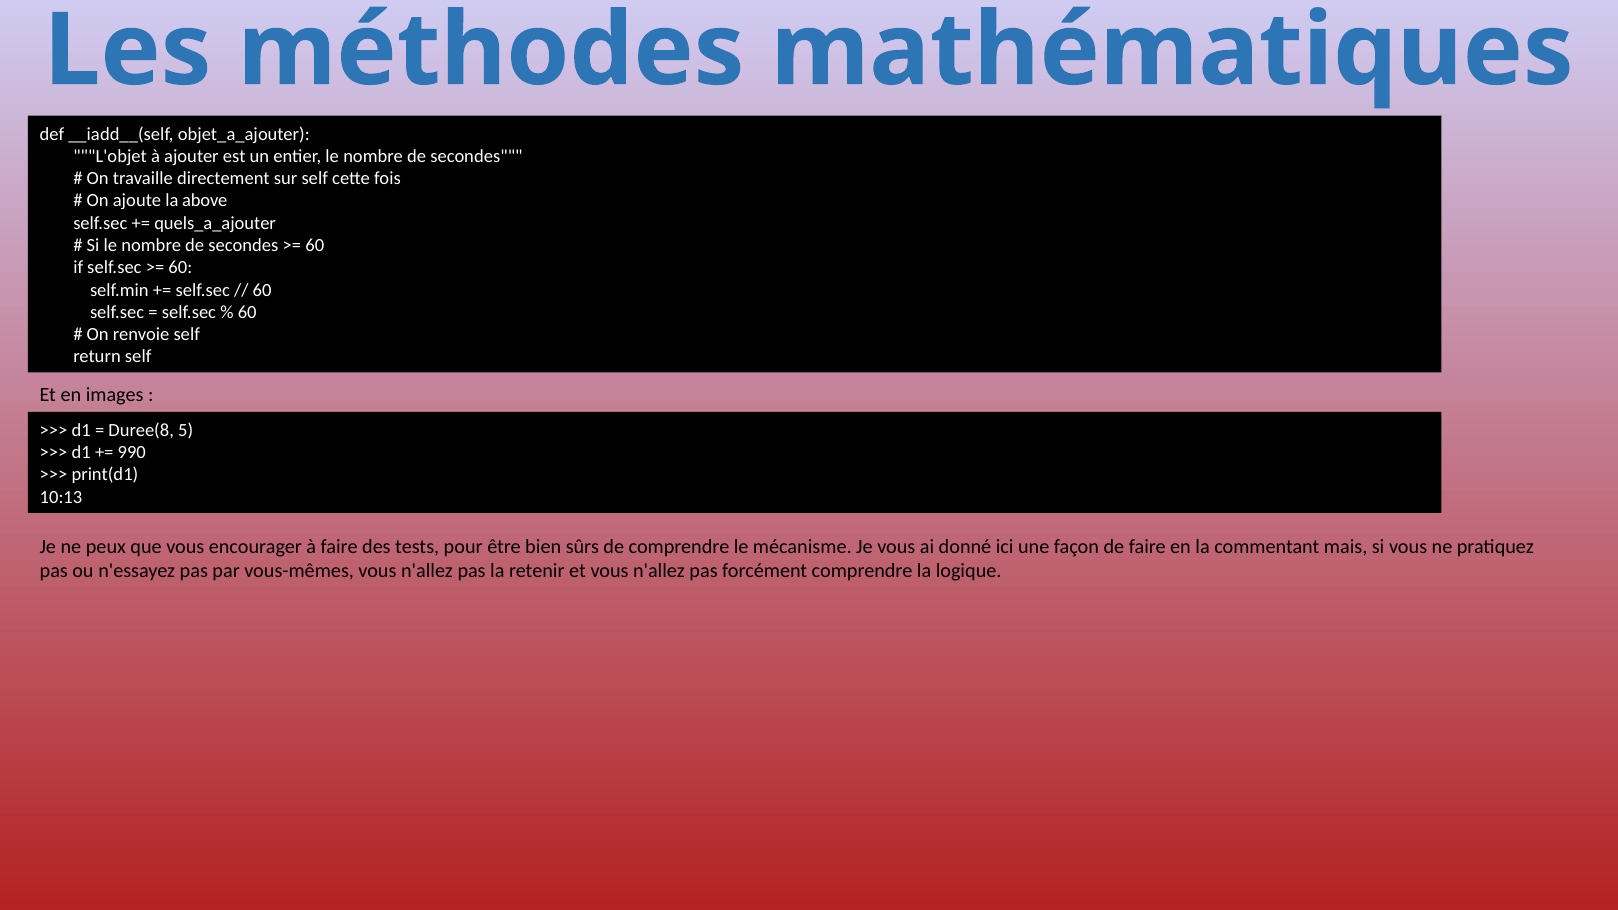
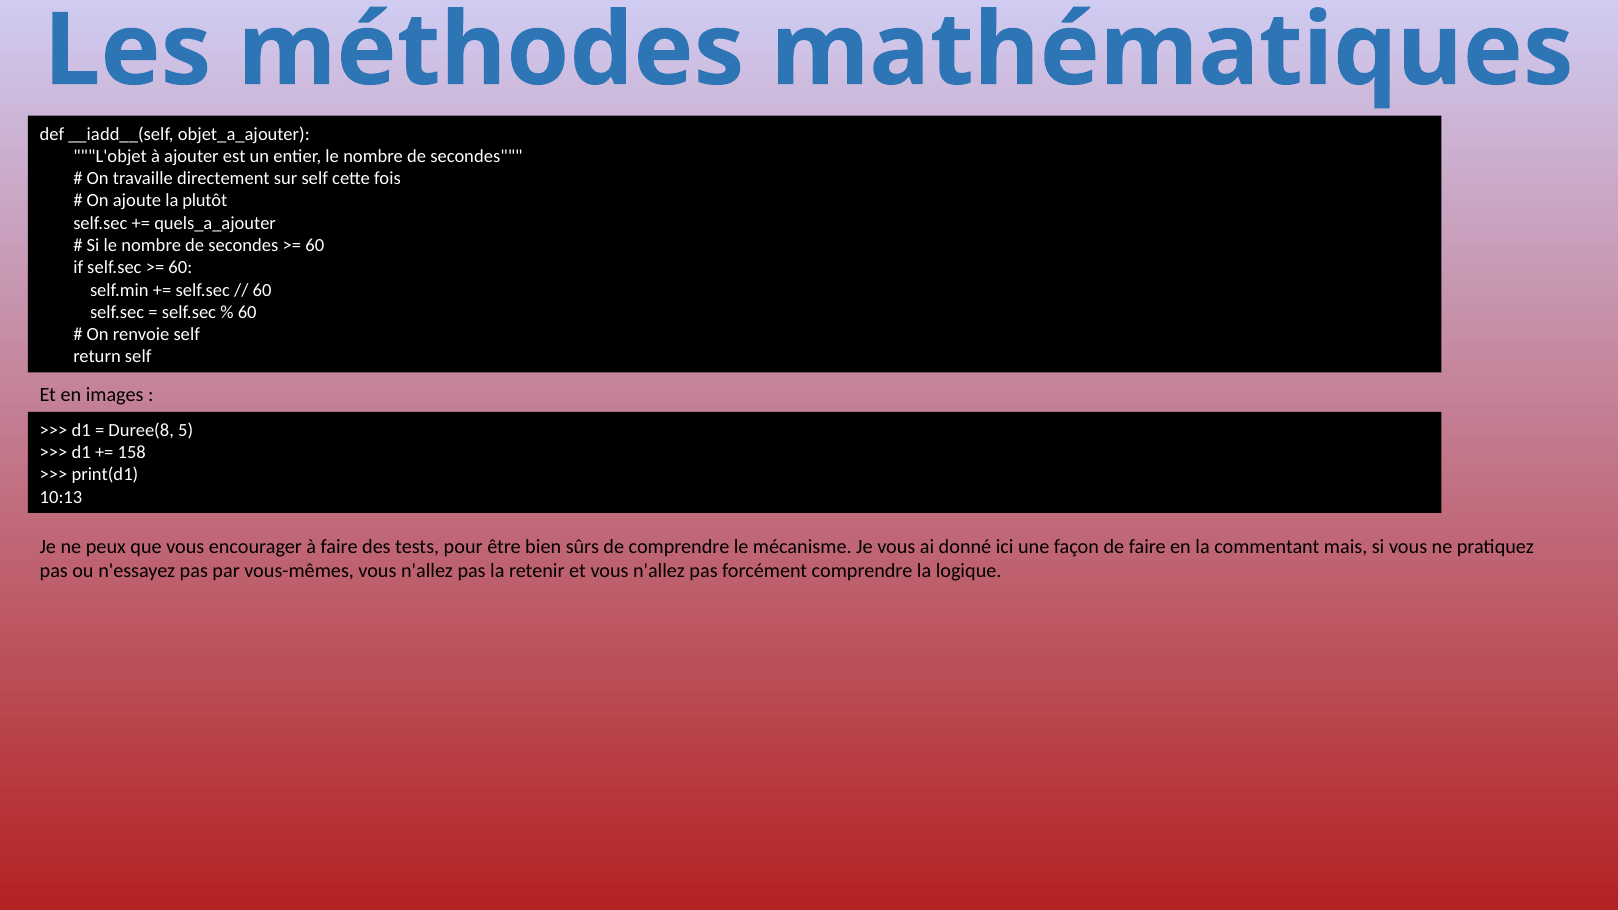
above: above -> plutôt
990: 990 -> 158
